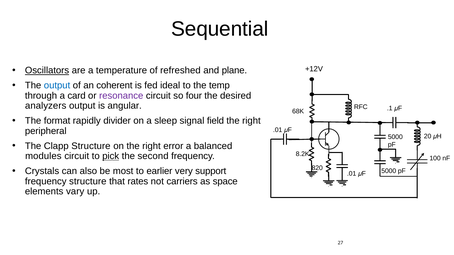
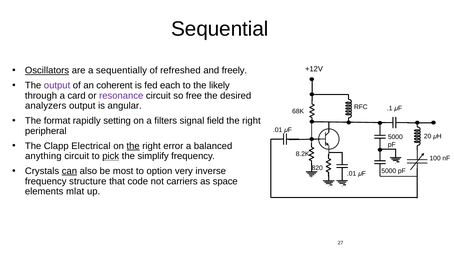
temperature: temperature -> sequentially
plane: plane -> freely
output at (57, 86) colour: blue -> purple
ideal: ideal -> each
temp: temp -> likely
four: four -> free
divider: divider -> setting
sleep: sleep -> filters
Clapp Structure: Structure -> Electrical
the at (133, 146) underline: none -> present
modules: modules -> anything
second: second -> simplify
can underline: none -> present
earlier: earlier -> option
support: support -> inverse
rates: rates -> code
vary: vary -> mlat
